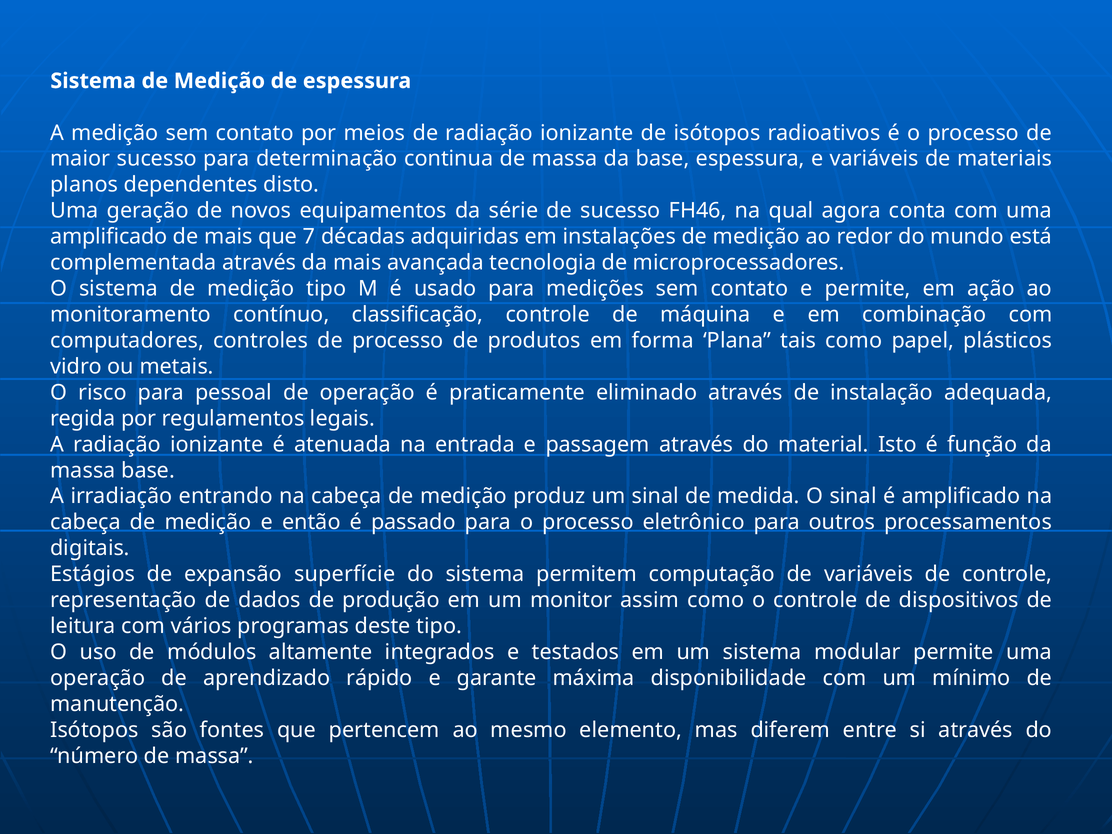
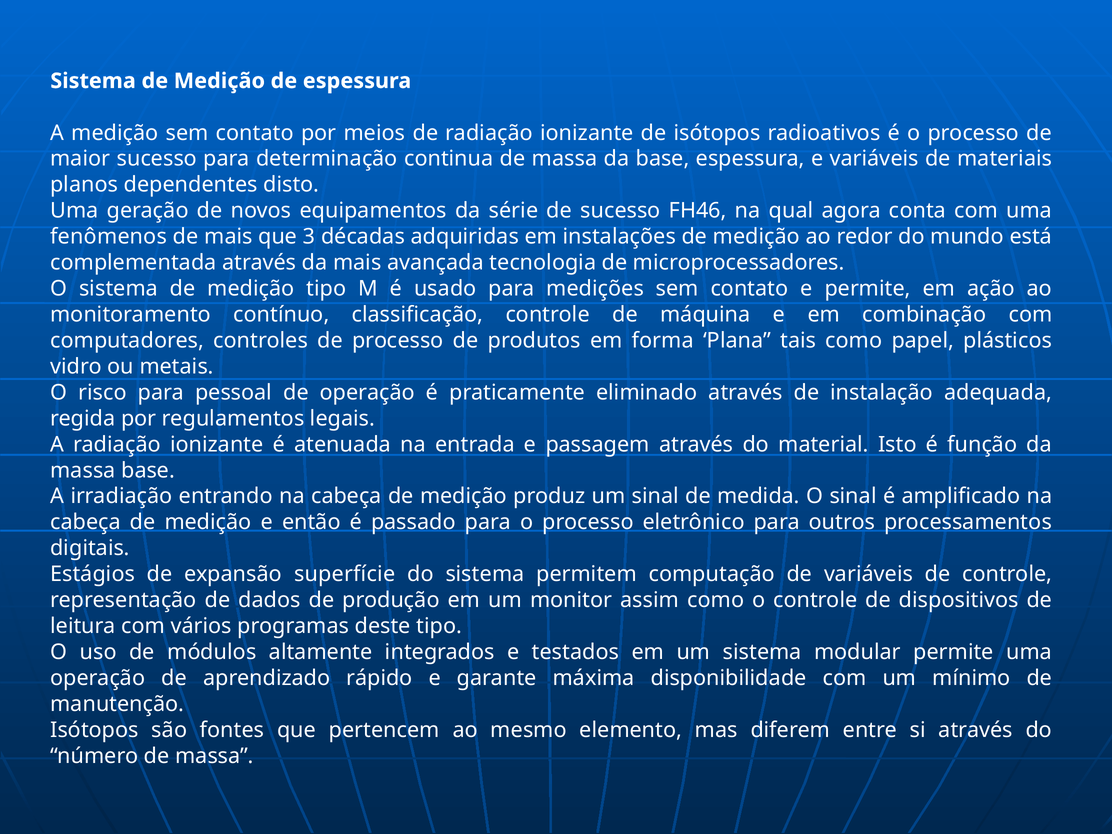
amplificado at (109, 237): amplificado -> fenômenos
7: 7 -> 3
